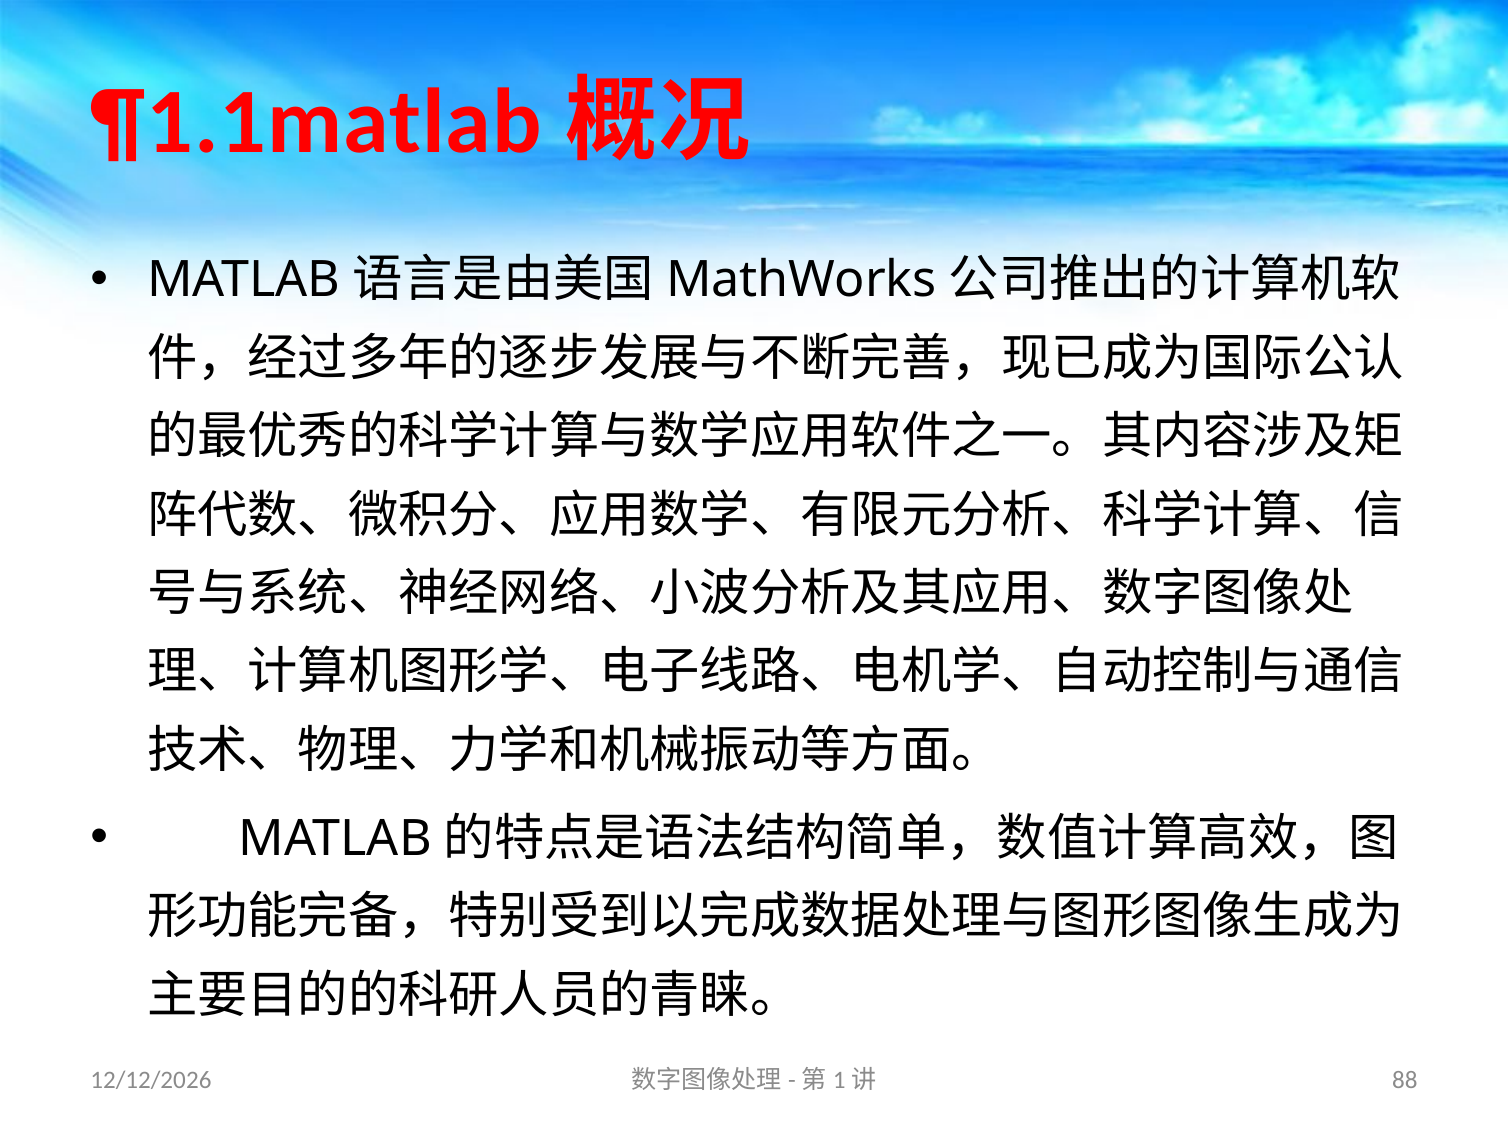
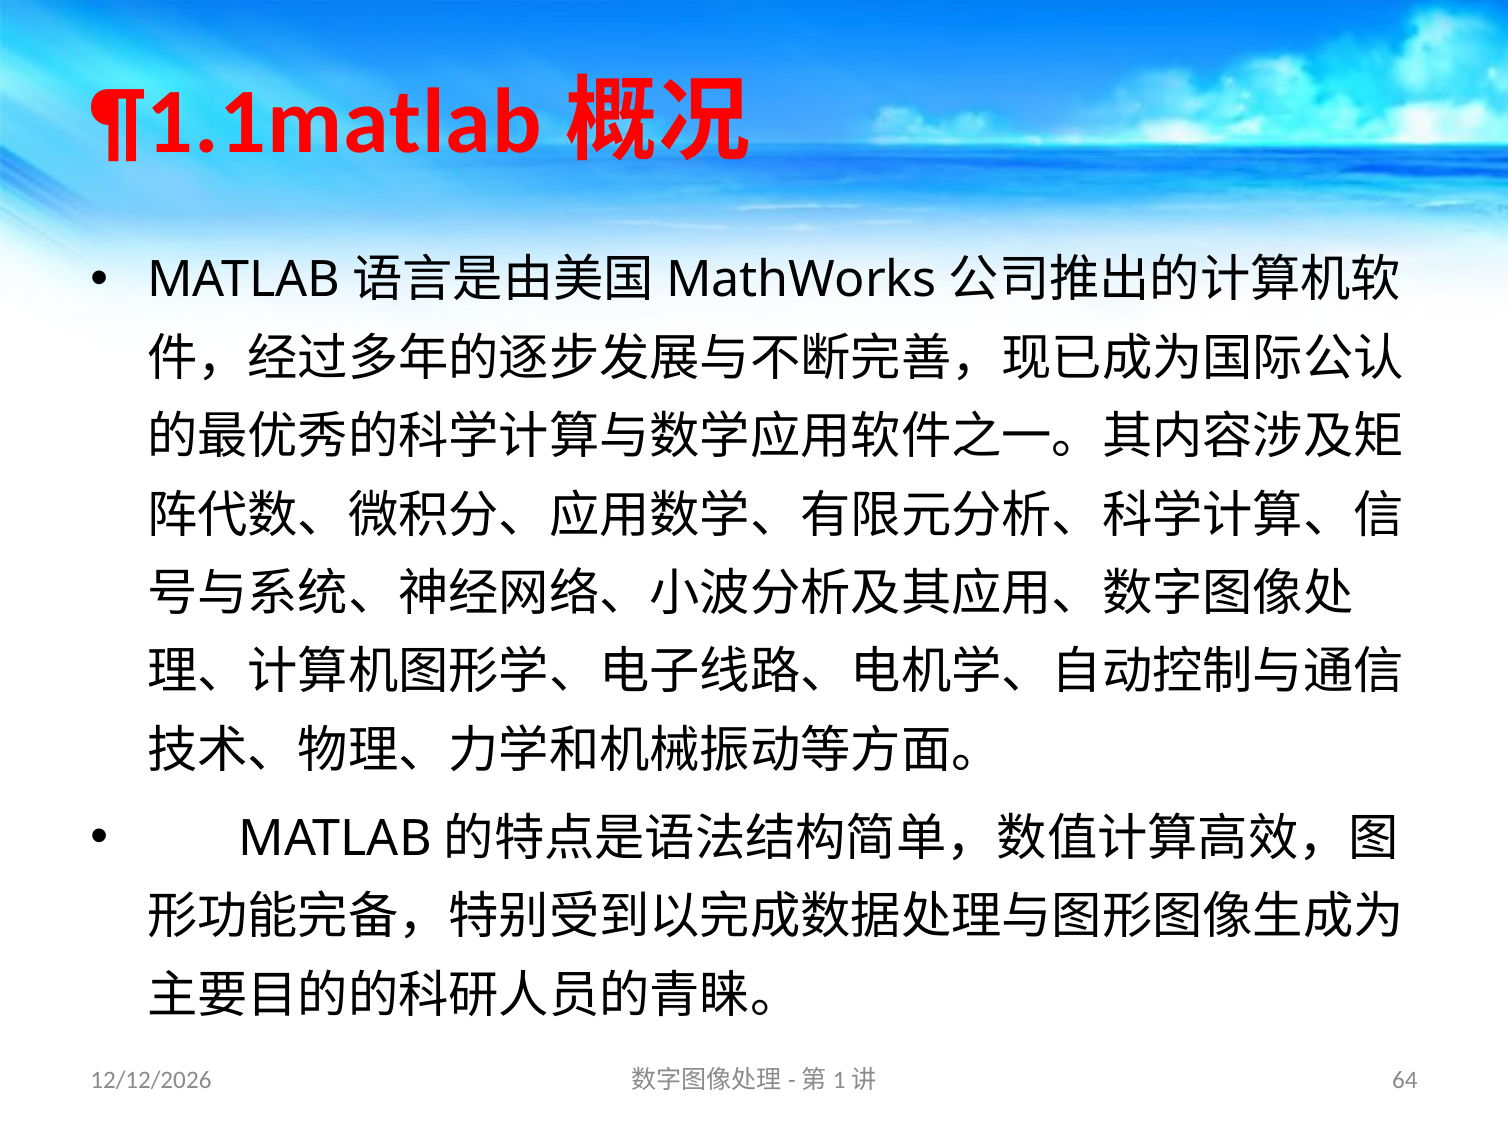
88: 88 -> 64
